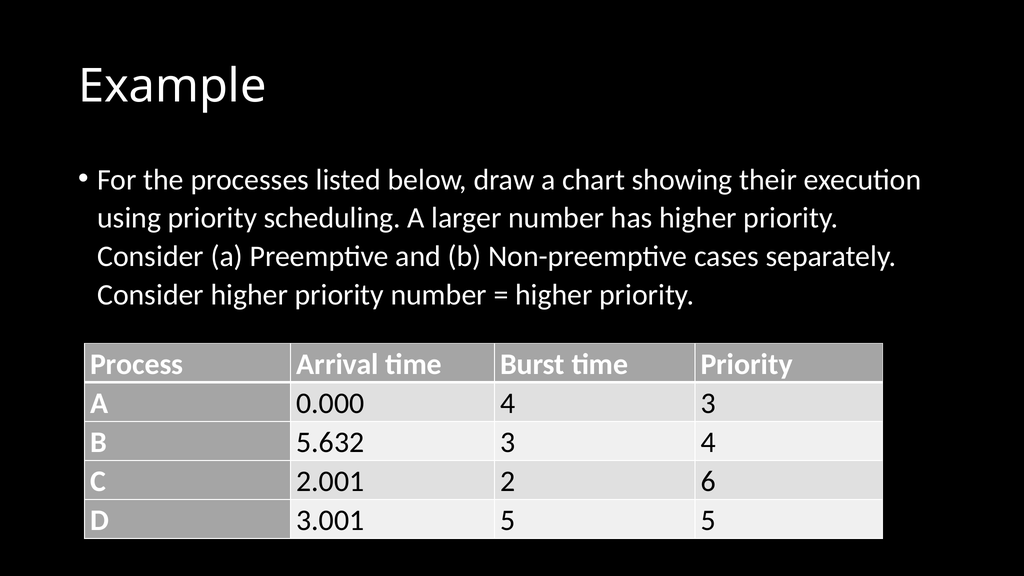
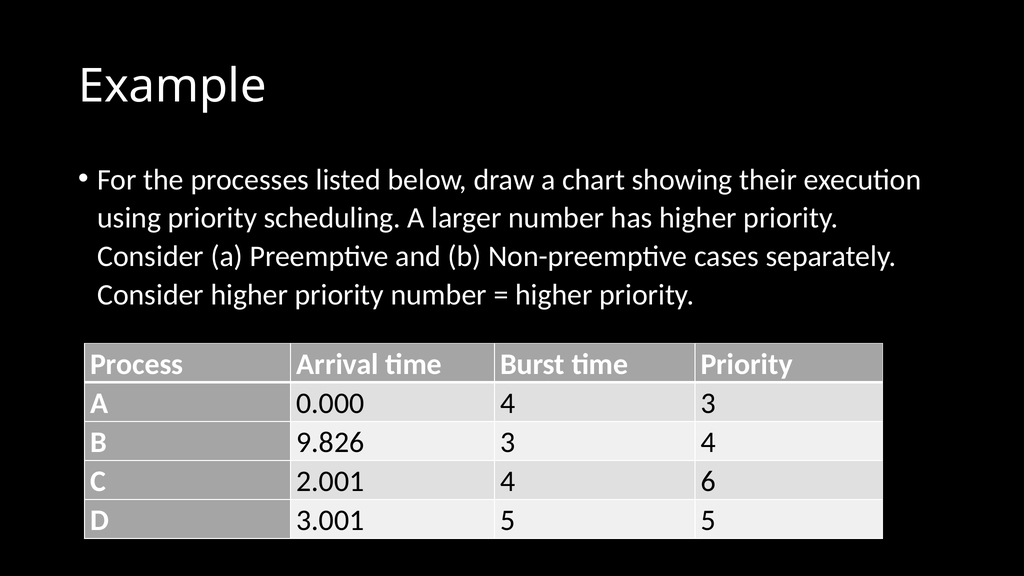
5.632: 5.632 -> 9.826
2.001 2: 2 -> 4
